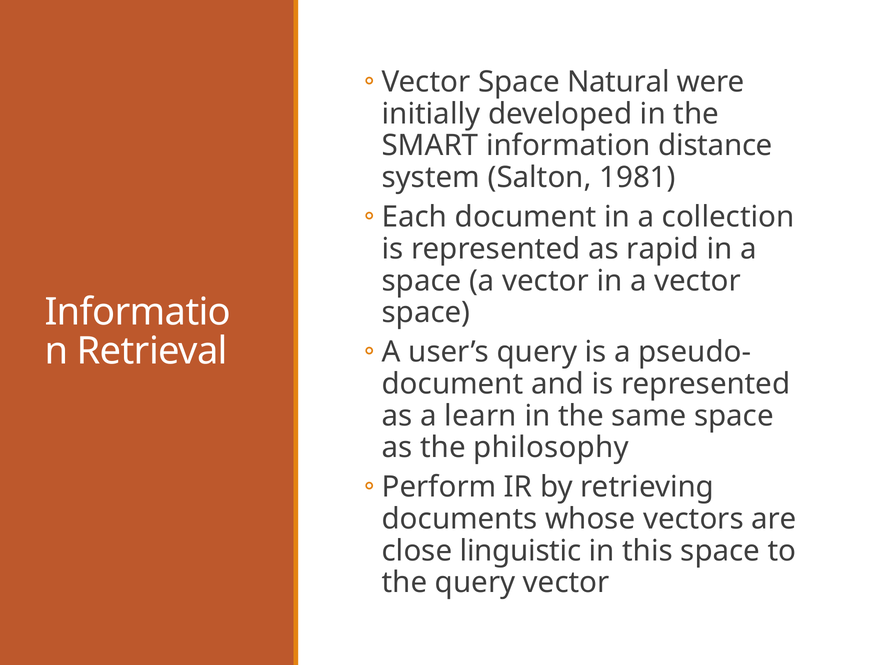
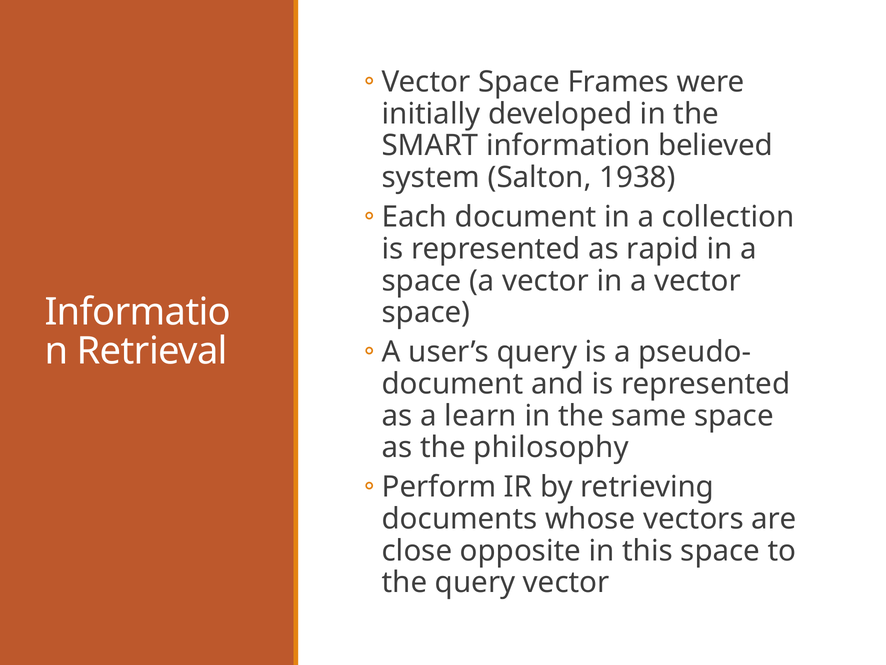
Natural: Natural -> Frames
distance: distance -> believed
1981: 1981 -> 1938
linguistic: linguistic -> opposite
